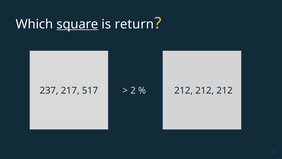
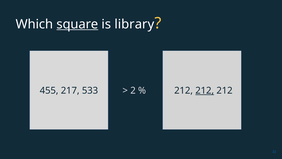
return: return -> library
237: 237 -> 455
517: 517 -> 533
212 at (205, 90) underline: none -> present
